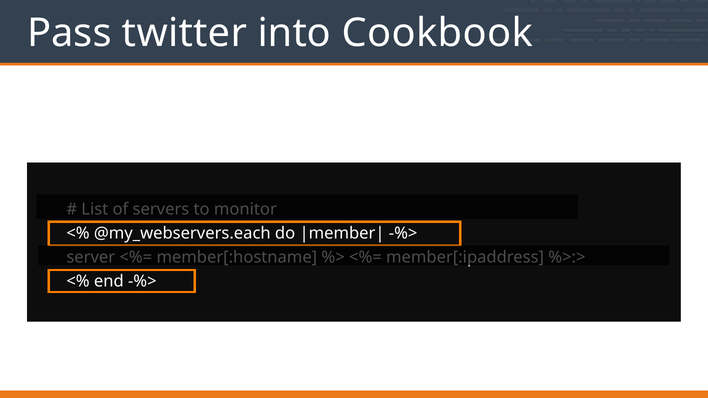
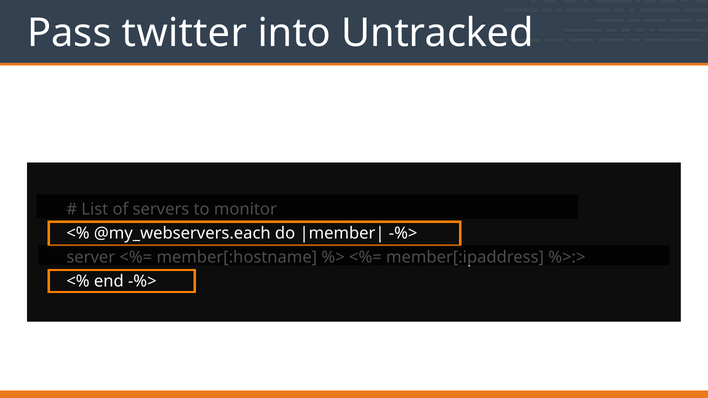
Cookbook: Cookbook -> Untracked
